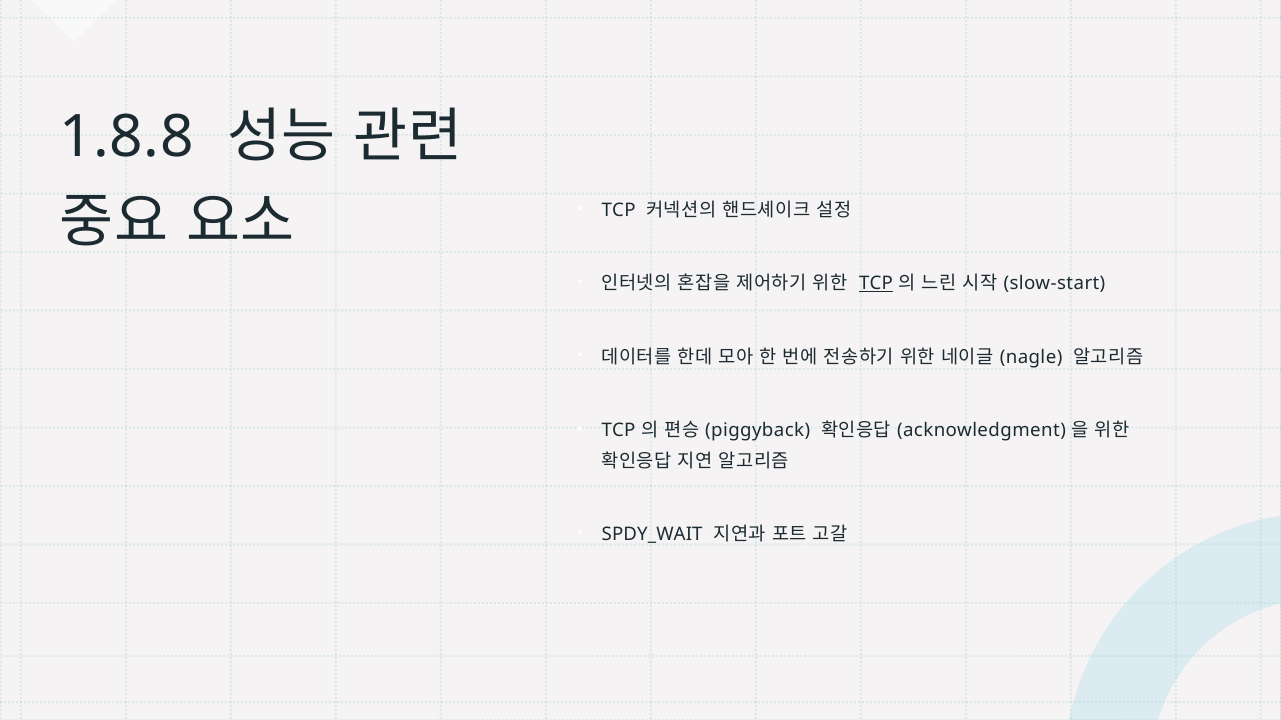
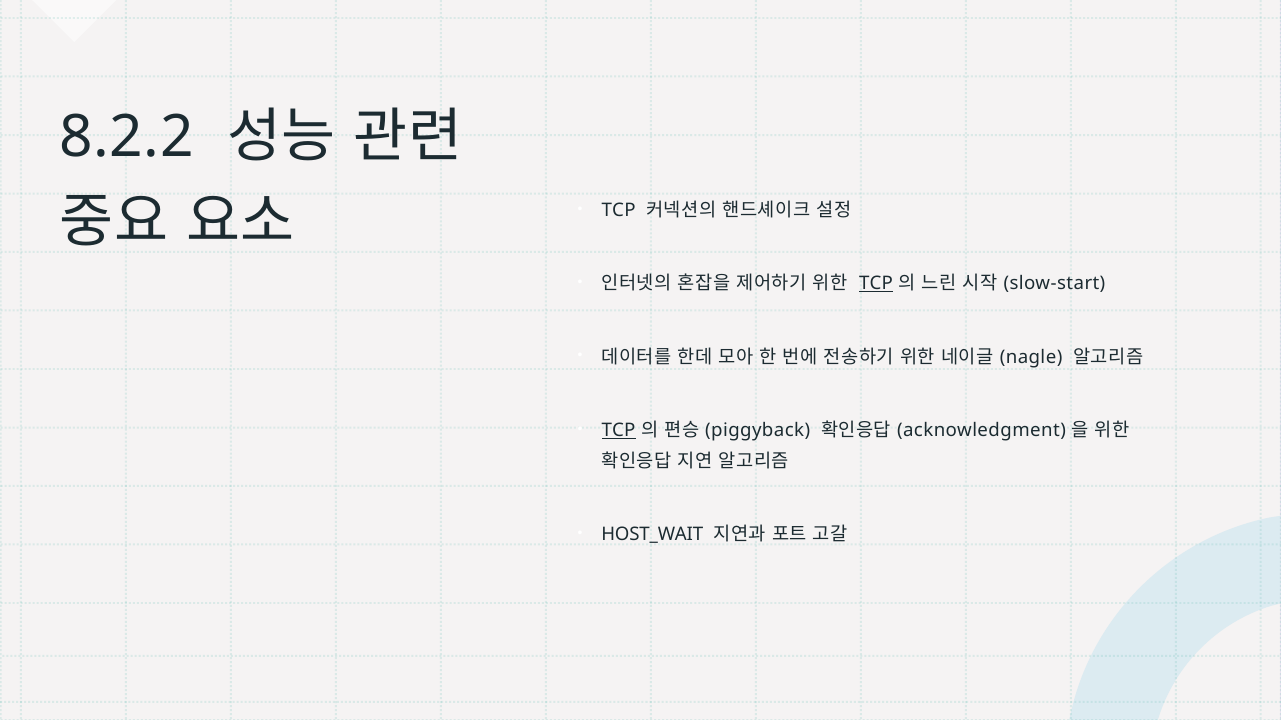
1.8.8: 1.8.8 -> 8.2.2
TCP at (619, 431) underline: none -> present
SPDY_WAIT: SPDY_WAIT -> HOST_WAIT
